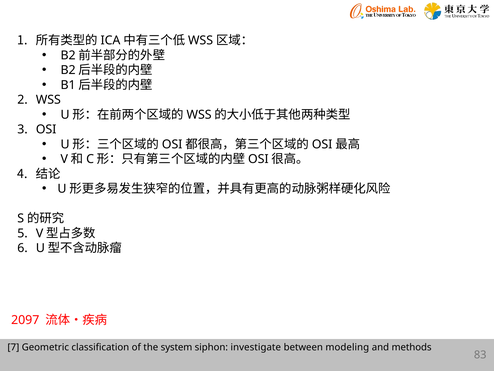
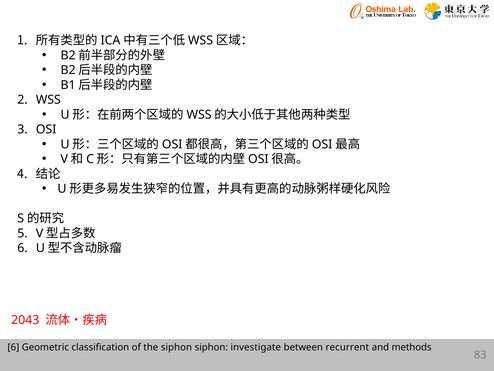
2097: 2097 -> 2043
7 at (13, 347): 7 -> 6
the system: system -> siphon
modeling: modeling -> recurrent
